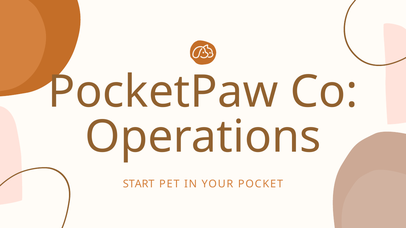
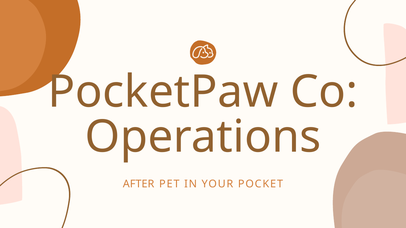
START: START -> AFTER
